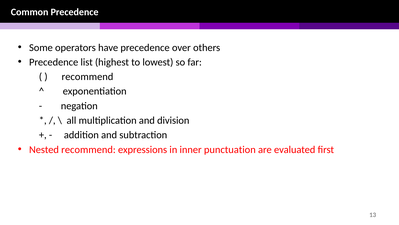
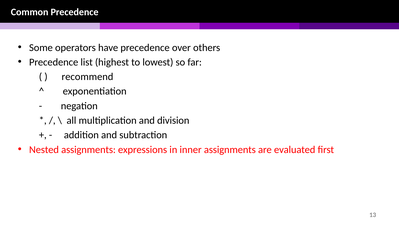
Nested recommend: recommend -> assignments
inner punctuation: punctuation -> assignments
